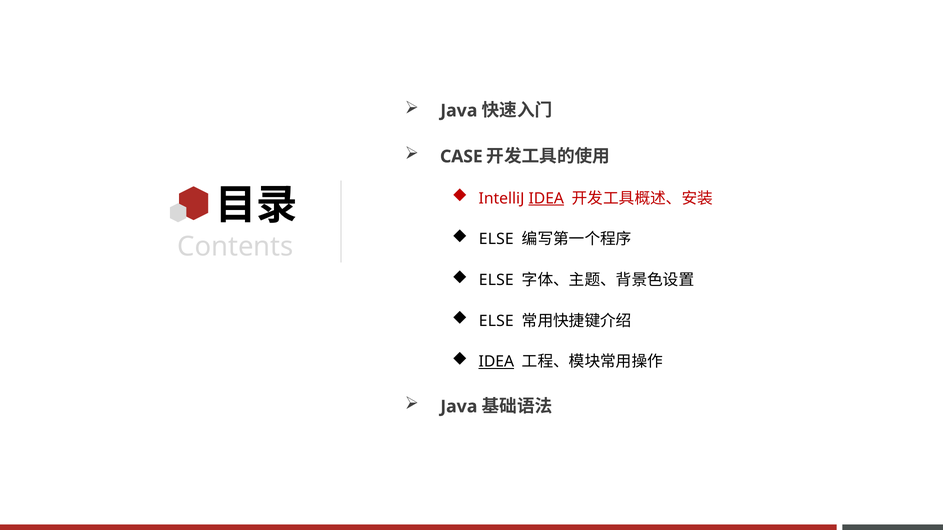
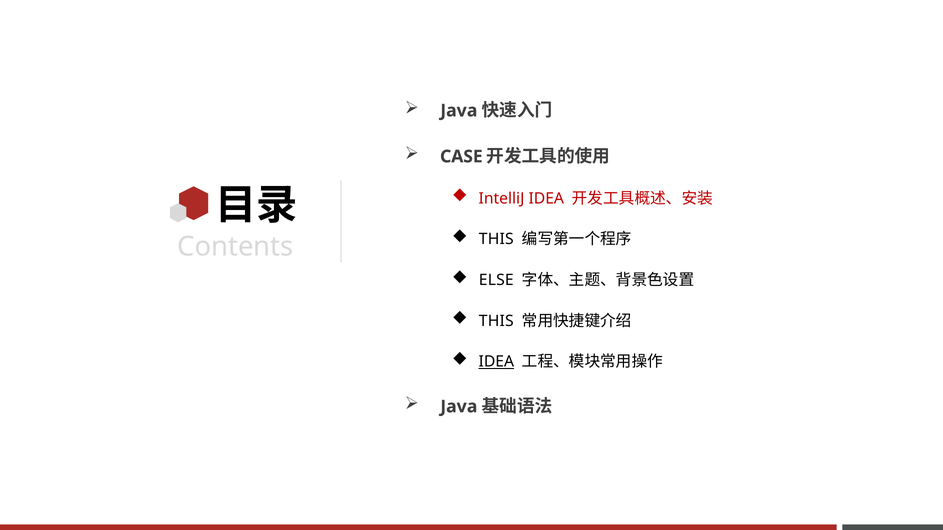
IDEA at (546, 199) underline: present -> none
ELSE at (496, 239): ELSE -> THIS
ELSE at (496, 321): ELSE -> THIS
